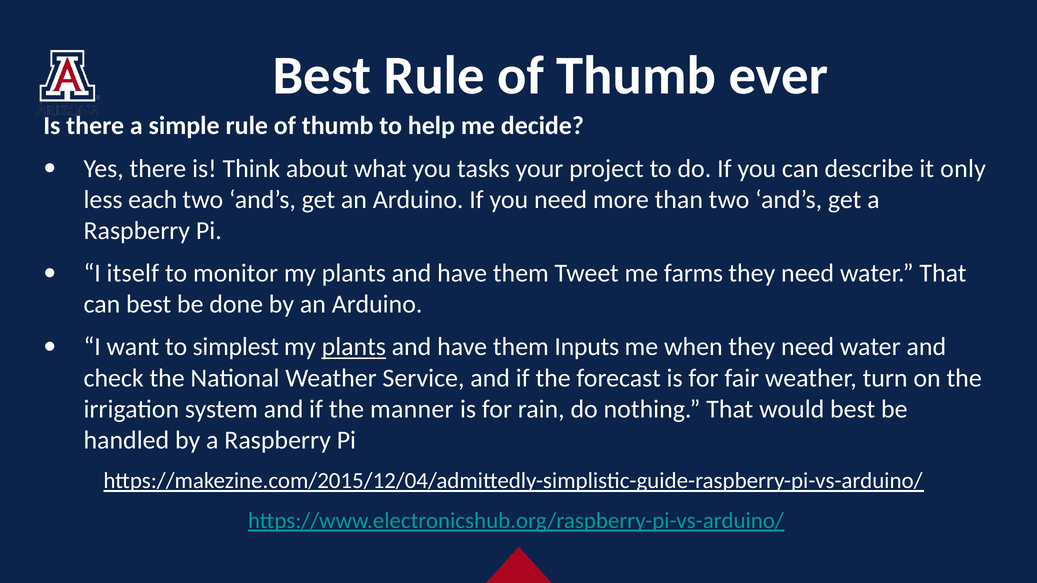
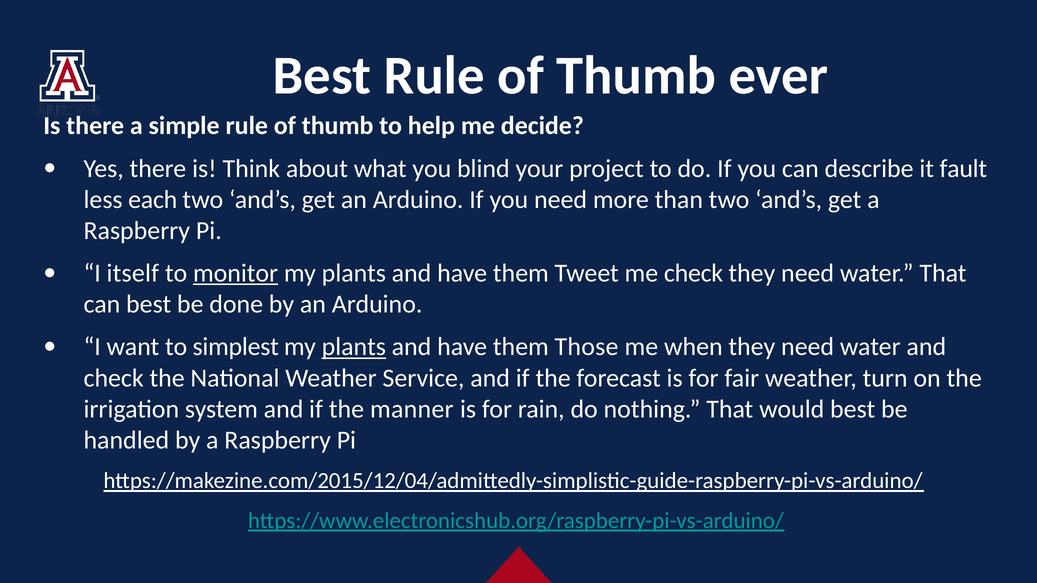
tasks: tasks -> blind
only: only -> fault
monitor underline: none -> present
me farms: farms -> check
Inputs: Inputs -> Those
